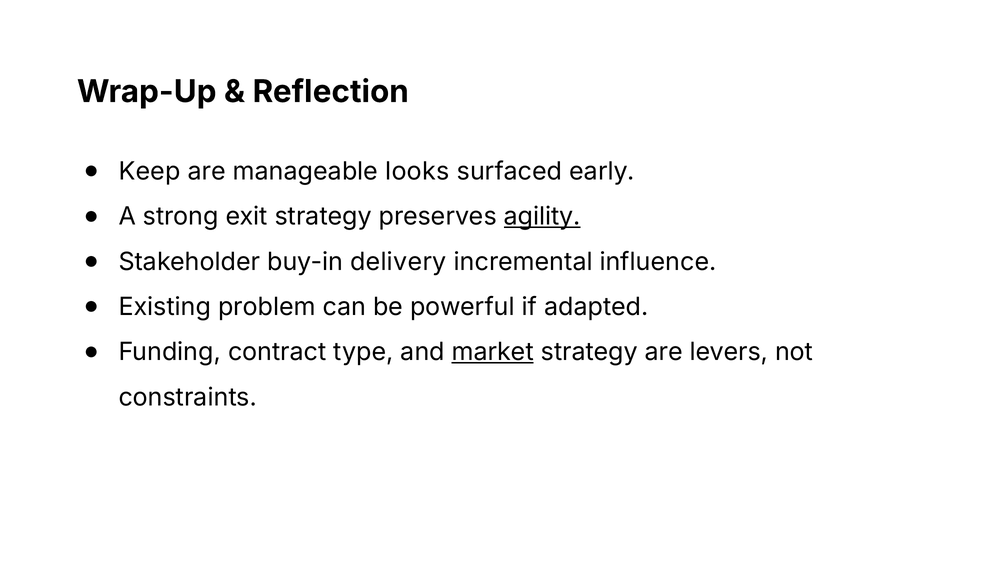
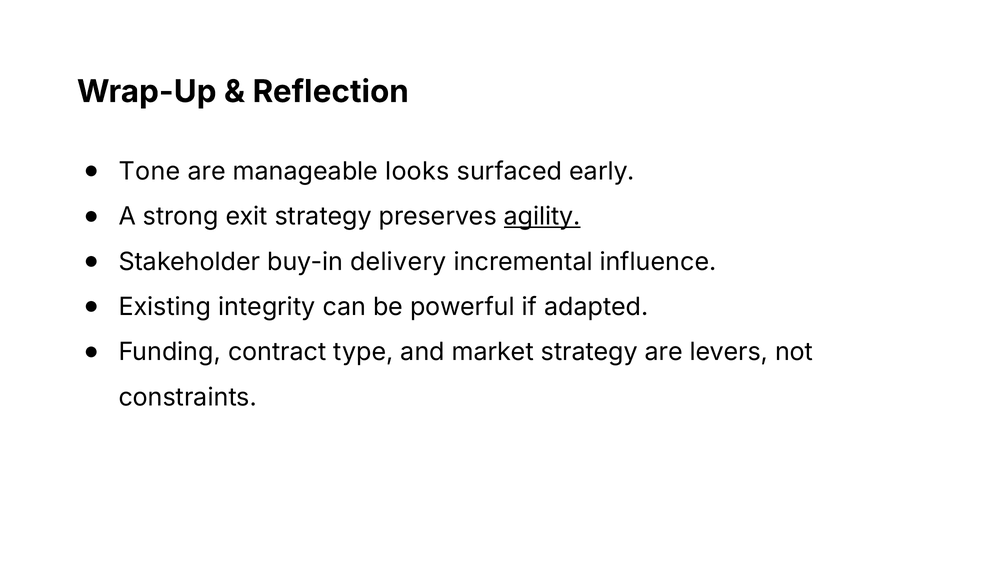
Keep: Keep -> Tone
problem: problem -> integrity
market underline: present -> none
